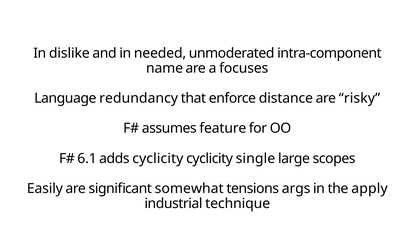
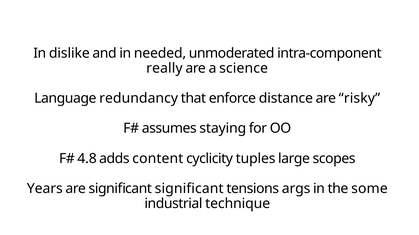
name: name -> really
focuses: focuses -> science
feature: feature -> staying
6.1: 6.1 -> 4.8
adds cyclicity: cyclicity -> content
single: single -> tuples
Easily: Easily -> Years
significant somewhat: somewhat -> significant
apply: apply -> some
